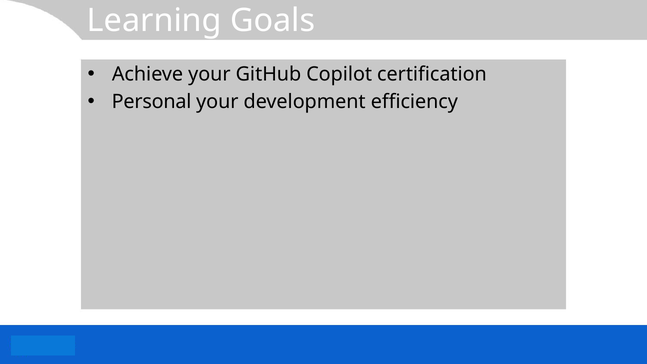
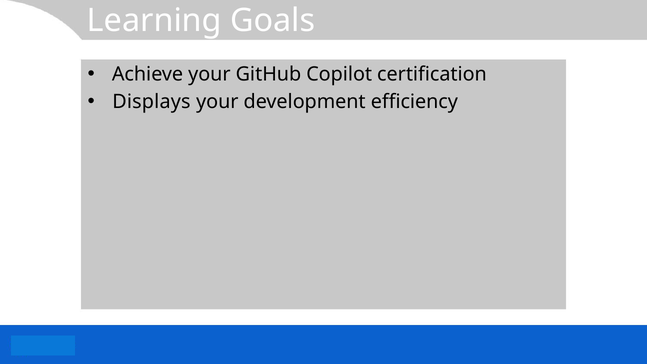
Personal: Personal -> Displays
